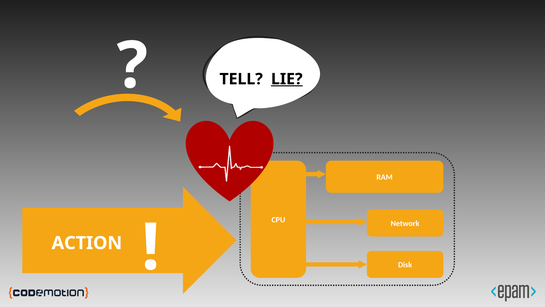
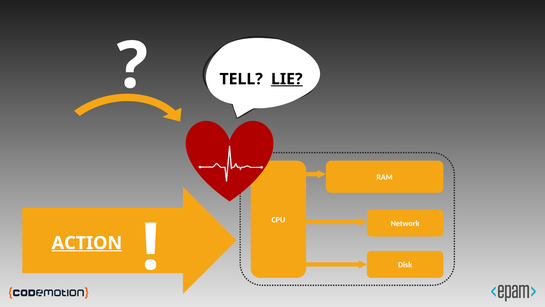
ACTION underline: none -> present
